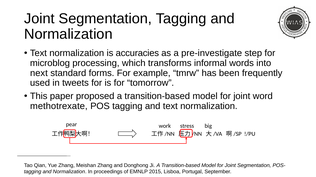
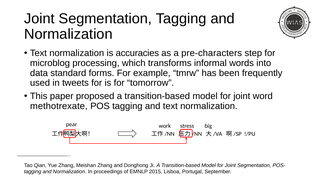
pre-investigate: pre-investigate -> pre-characters
next: next -> data
